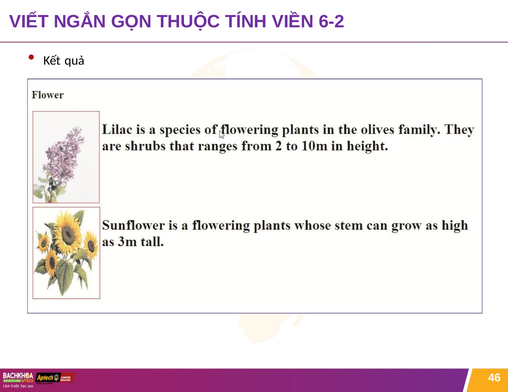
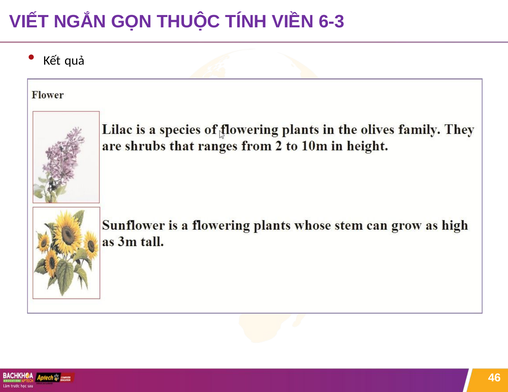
6-2: 6-2 -> 6-3
